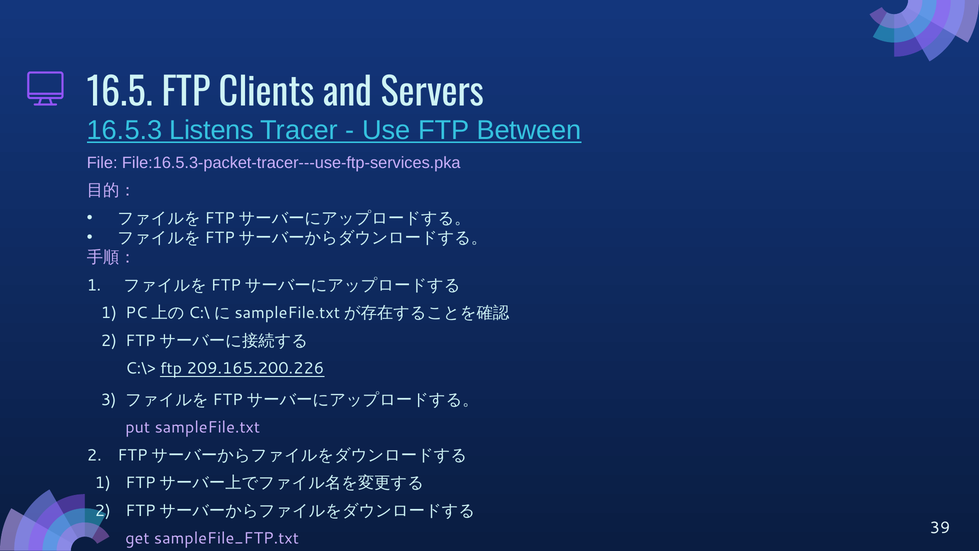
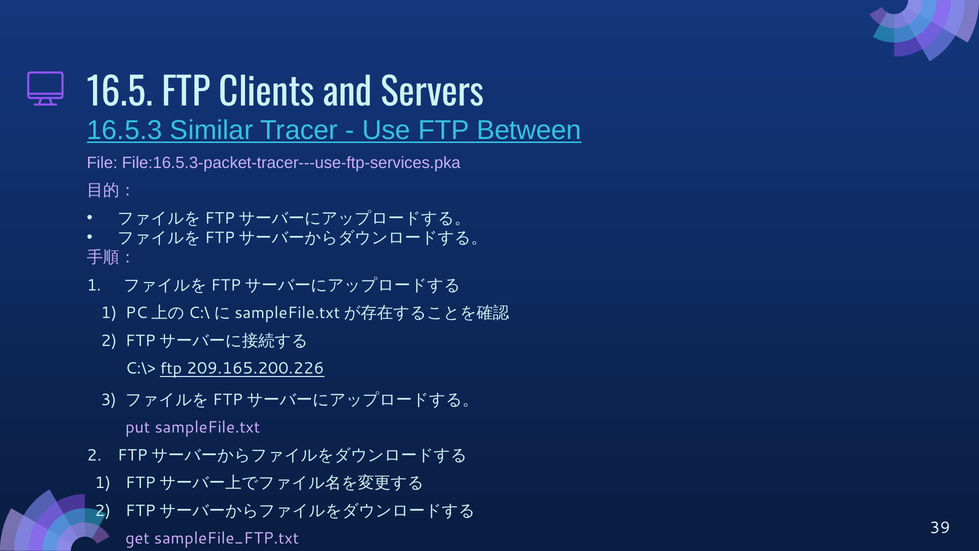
Listens: Listens -> Similar
